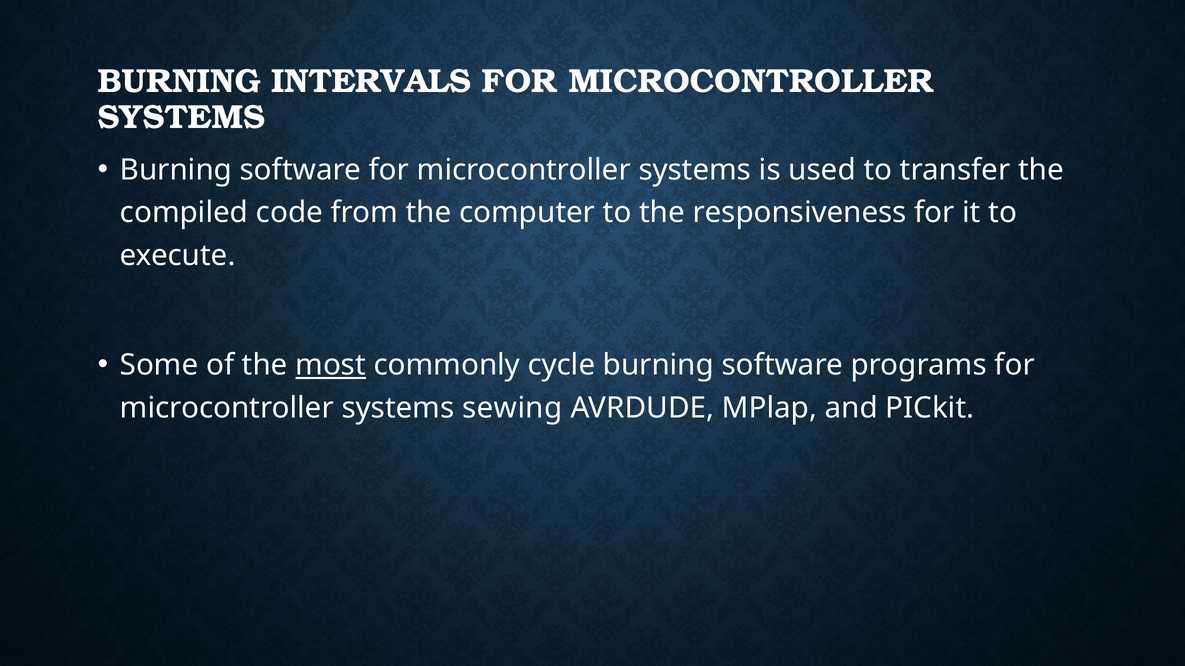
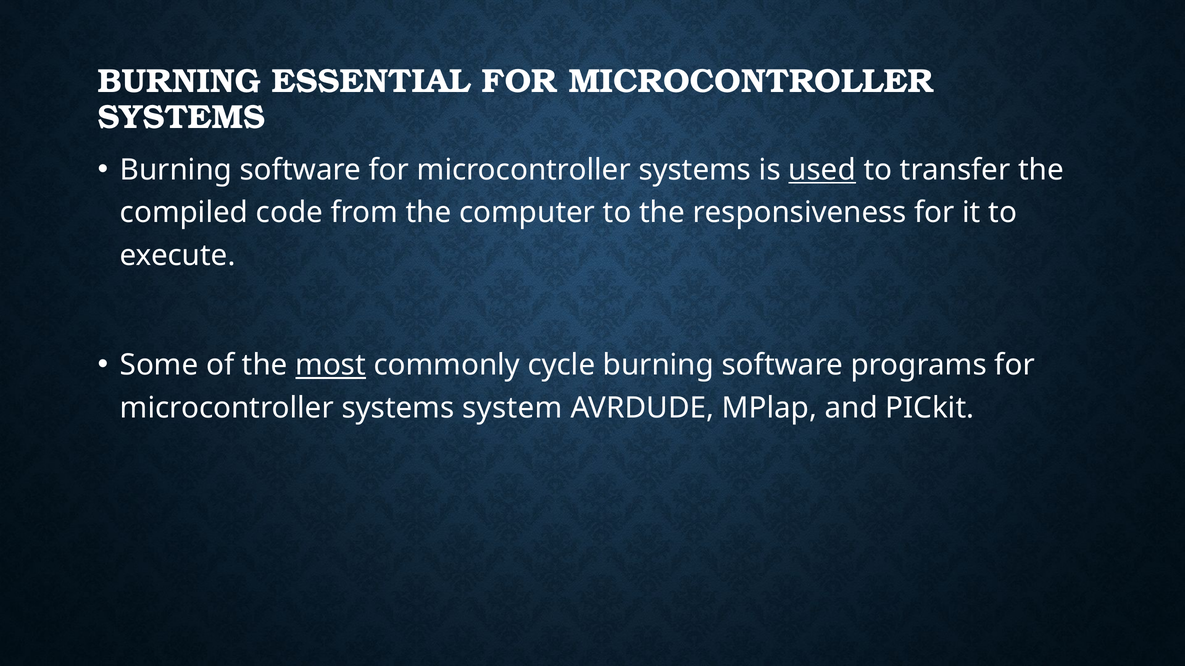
INTERVALS: INTERVALS -> ESSENTIAL
used underline: none -> present
sewing: sewing -> system
